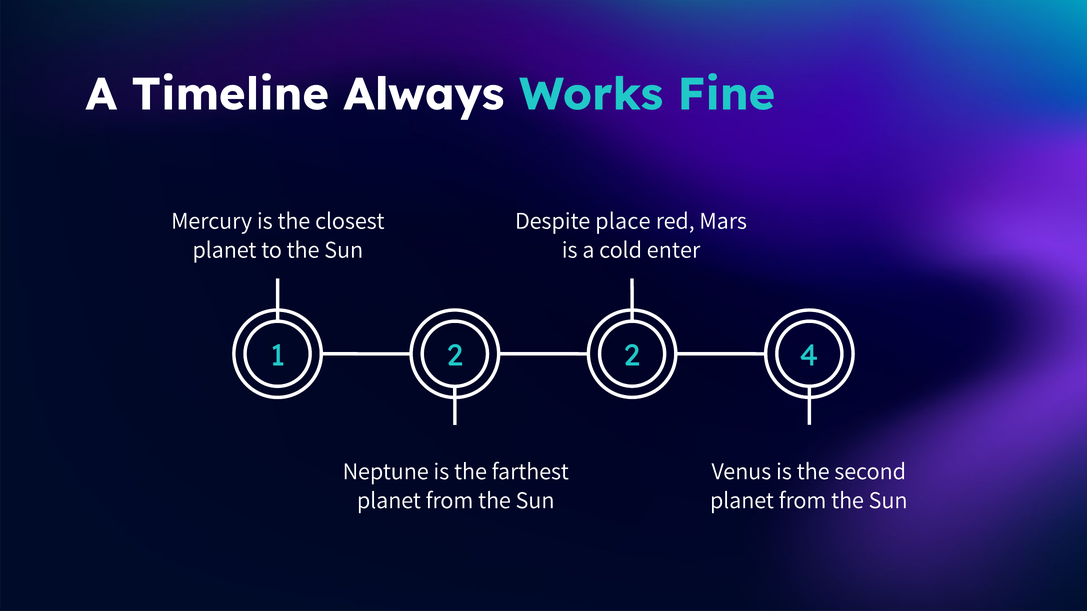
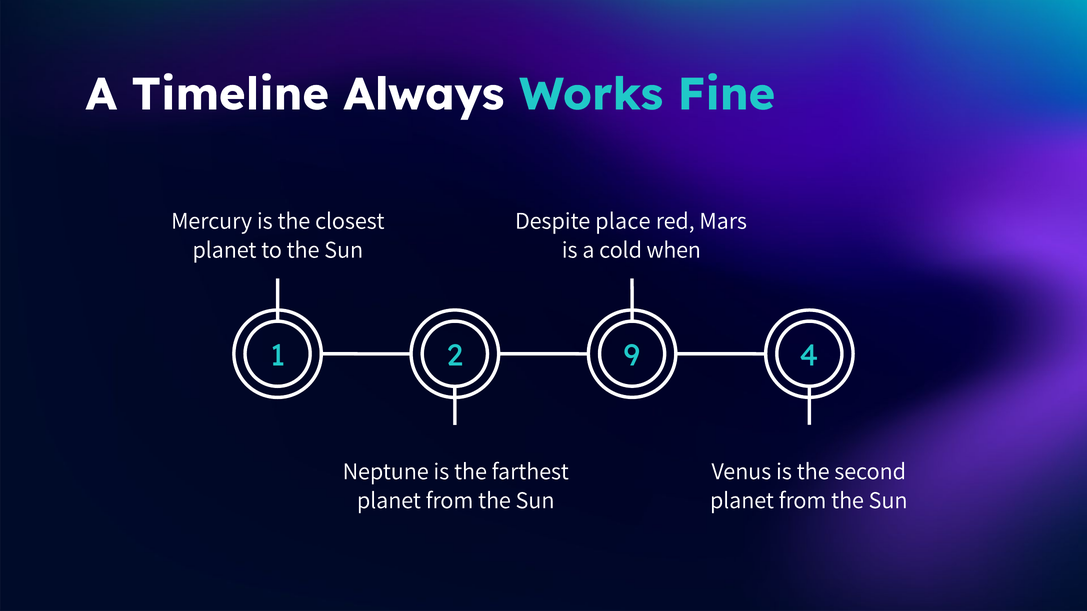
enter: enter -> when
2 2: 2 -> 9
